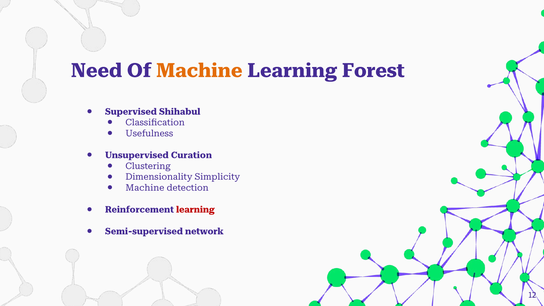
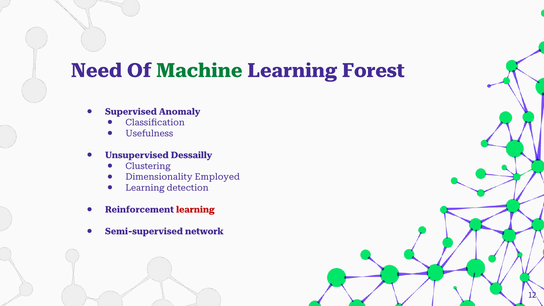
Machine at (199, 71) colour: orange -> green
Shihabul: Shihabul -> Anomaly
Curation: Curation -> Dessailly
Simplicity: Simplicity -> Employed
Machine at (145, 188): Machine -> Learning
